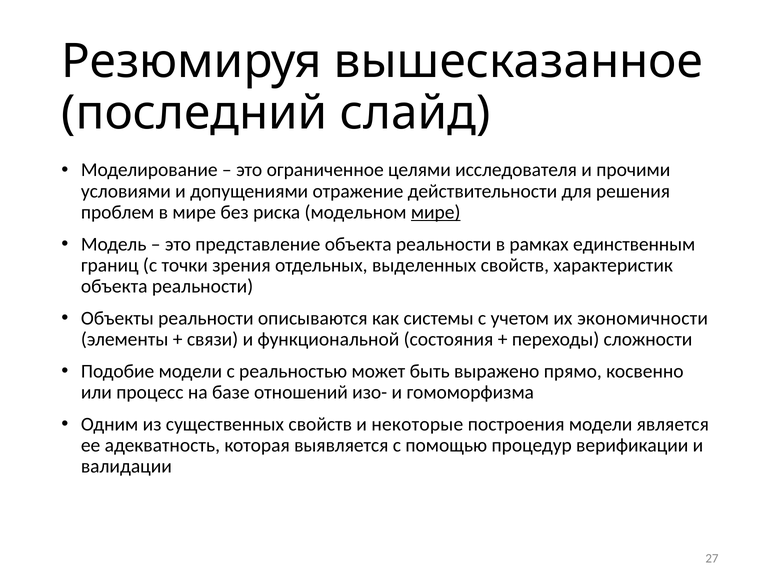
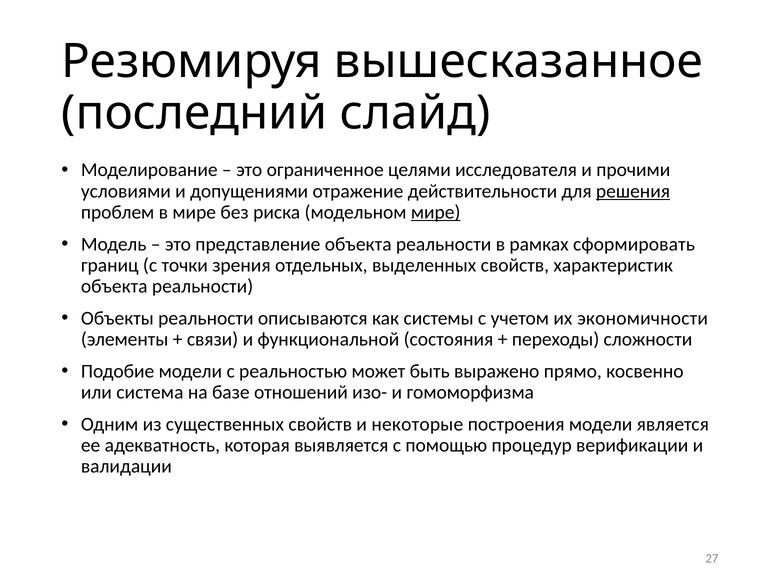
решения underline: none -> present
единственным: единственным -> сформировать
процесс: процесс -> система
